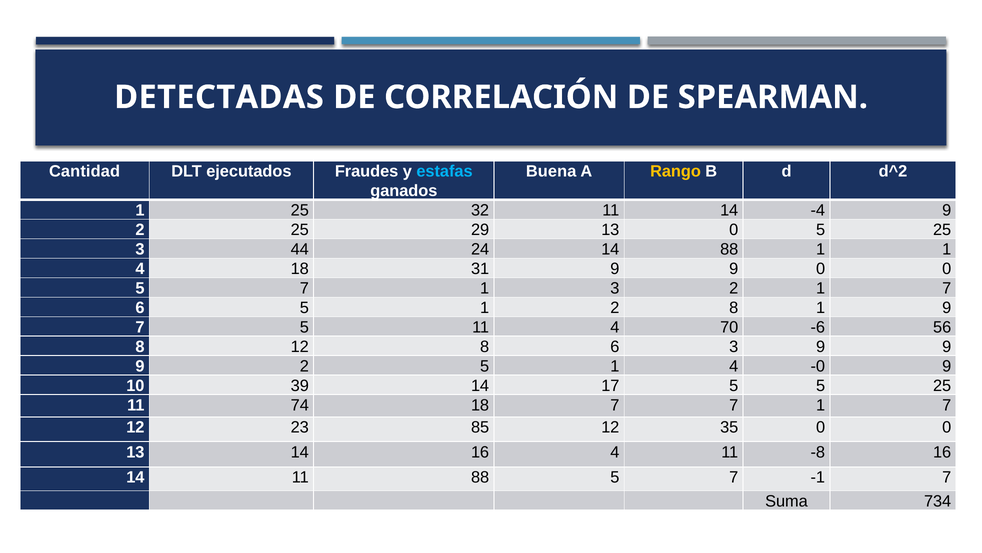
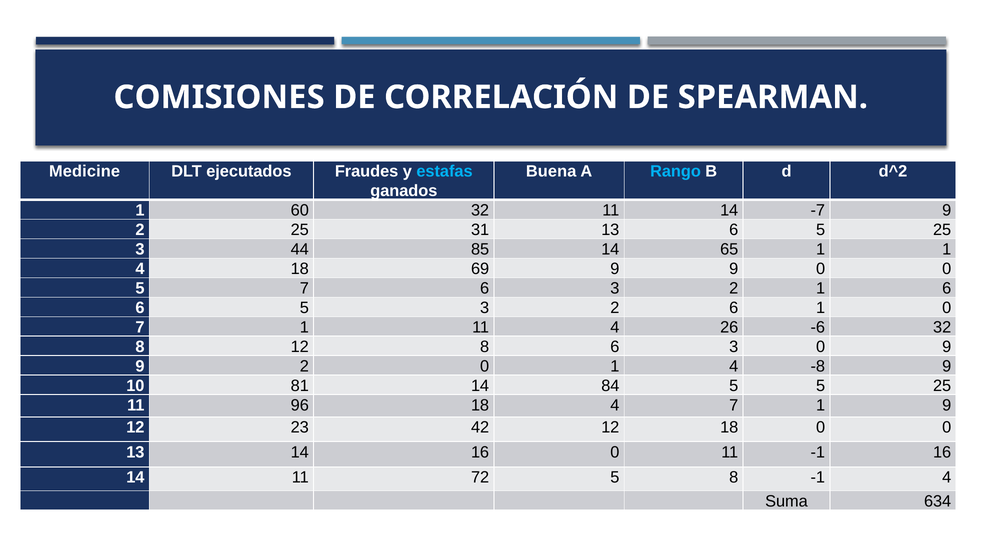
DETECTADAS: DETECTADAS -> COMISIONES
Cantidad: Cantidad -> Medicine
Rango colour: yellow -> light blue
1 25: 25 -> 60
-4: -4 -> -7
29: 29 -> 31
13 0: 0 -> 6
24: 24 -> 85
14 88: 88 -> 65
31: 31 -> 69
5 7 1: 1 -> 6
2 1 7: 7 -> 6
6 5 1: 1 -> 3
2 8: 8 -> 6
1 9: 9 -> 0
5 at (304, 327): 5 -> 1
70: 70 -> 26
-6 56: 56 -> 32
3 9: 9 -> 0
2 5: 5 -> 0
-0: -0 -> -8
39: 39 -> 81
17: 17 -> 84
74: 74 -> 96
18 7: 7 -> 4
7 1 7: 7 -> 9
85: 85 -> 42
12 35: 35 -> 18
16 4: 4 -> 0
11 -8: -8 -> -1
11 88: 88 -> 72
7 at (734, 477): 7 -> 8
-1 7: 7 -> 4
734: 734 -> 634
